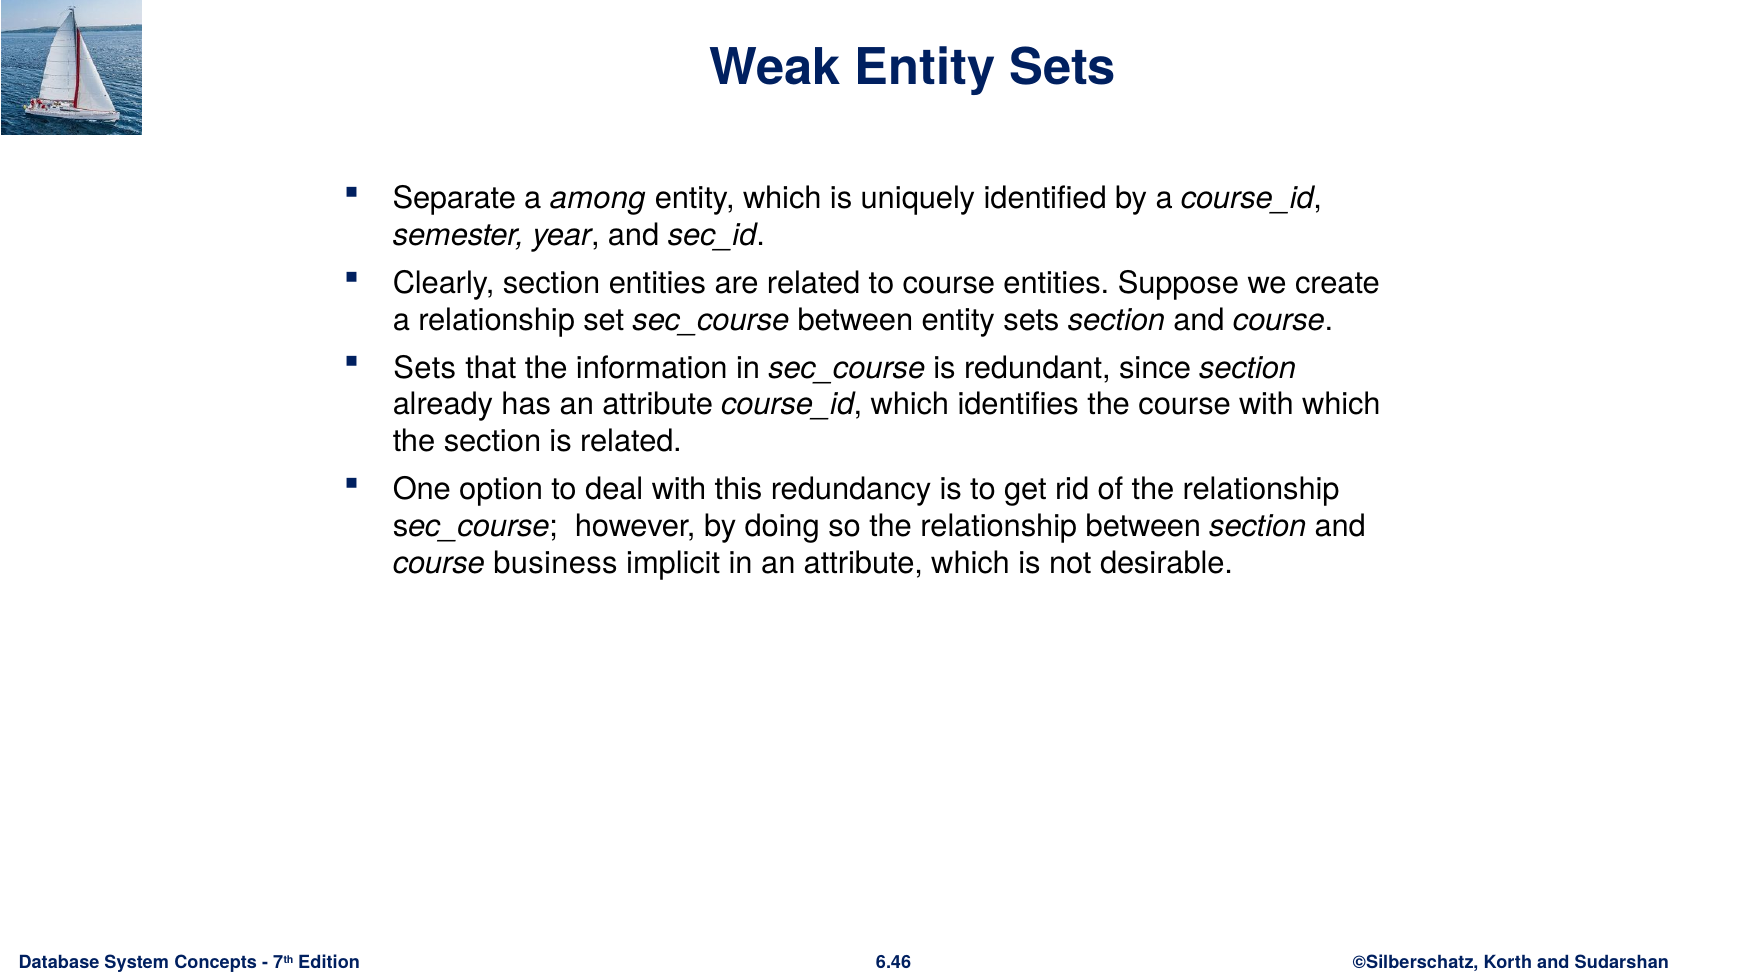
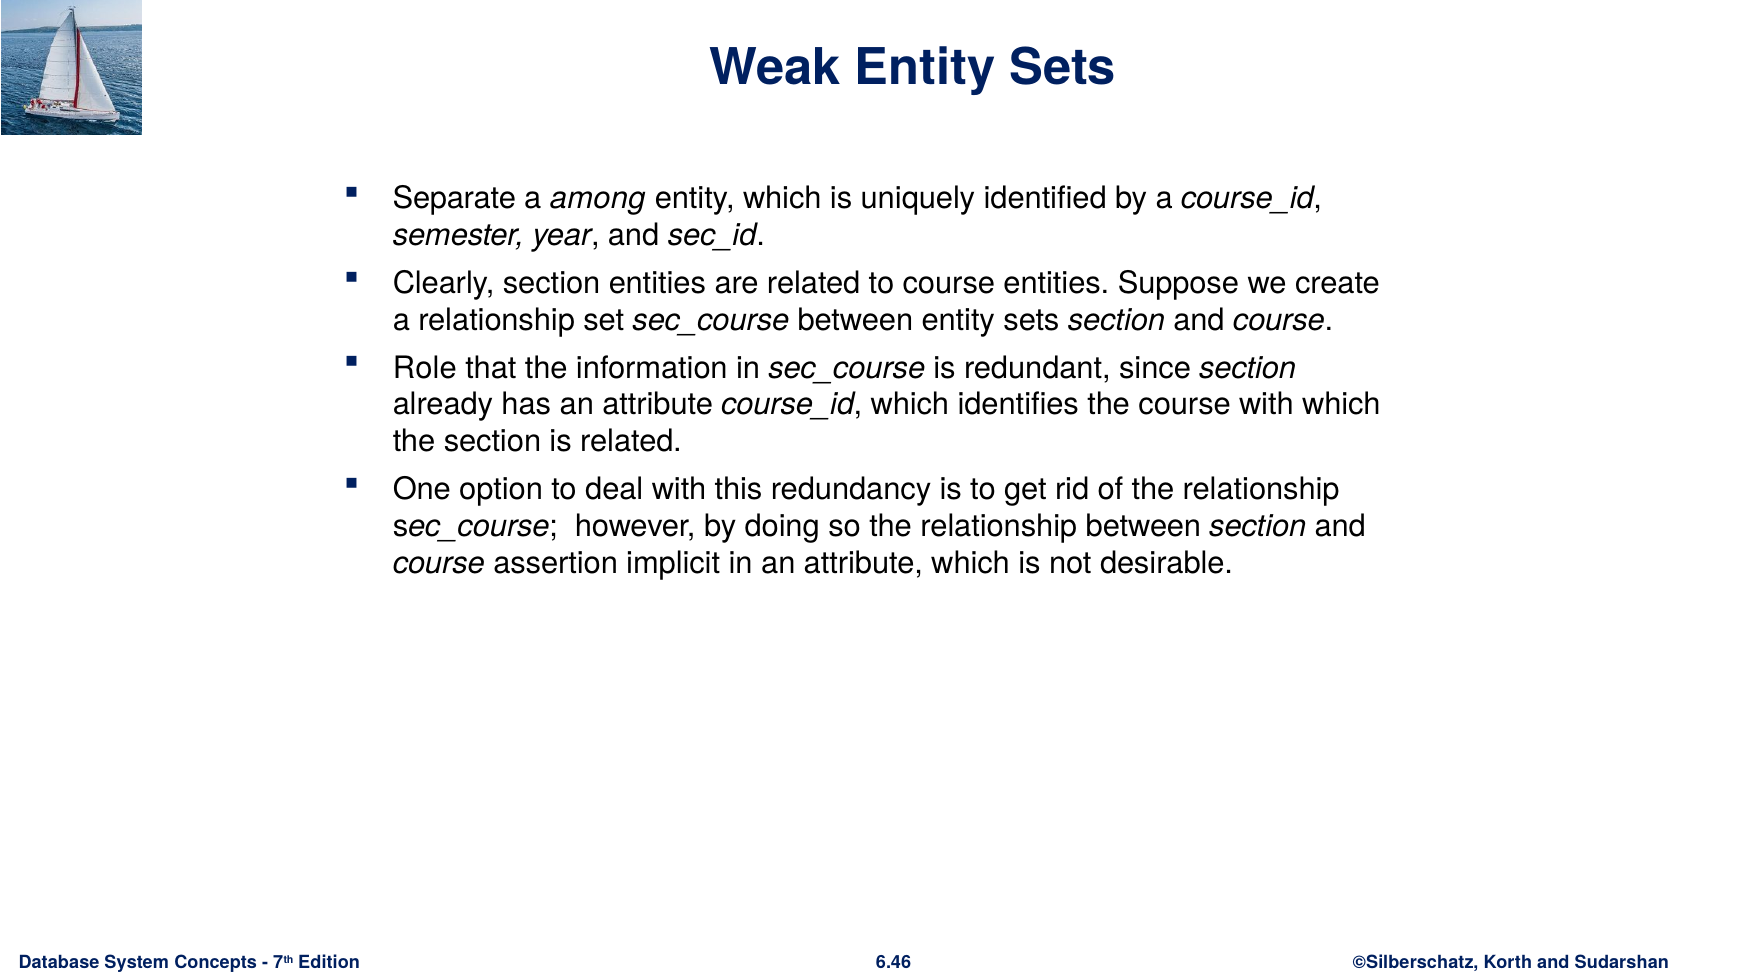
Sets at (425, 368): Sets -> Role
business: business -> assertion
